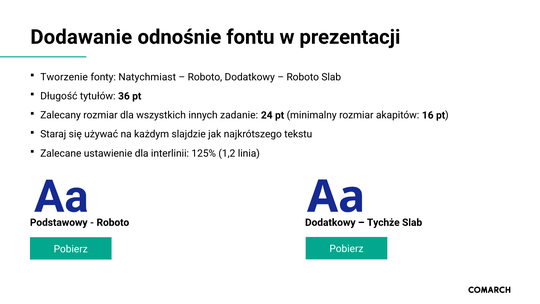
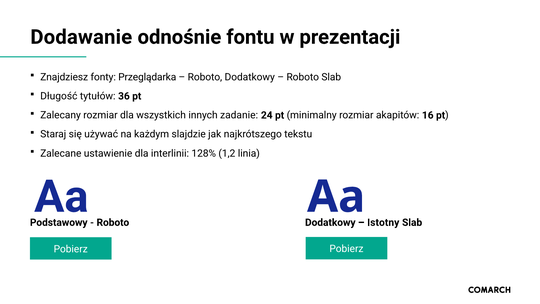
Tworzenie: Tworzenie -> Znajdziesz
Natychmiast: Natychmiast -> Przeglądarka
125%: 125% -> 128%
Tychże: Tychże -> Istotny
